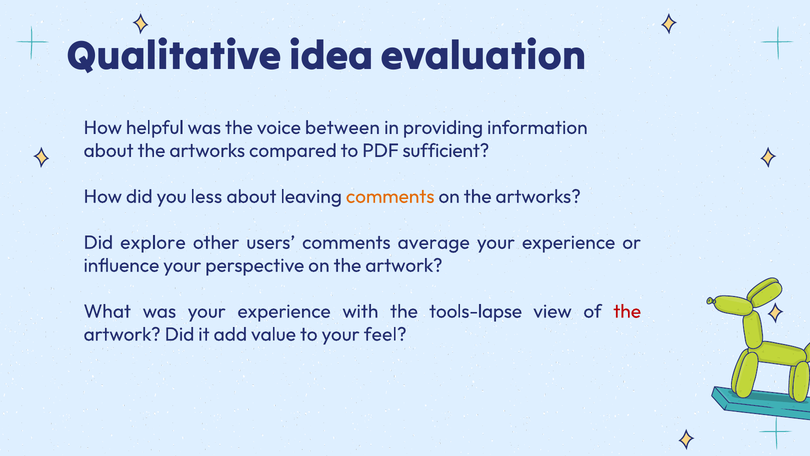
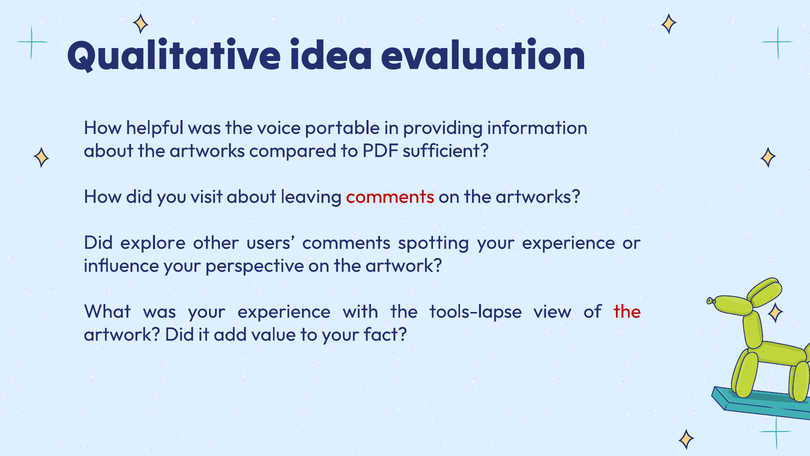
between: between -> portable
less: less -> visit
comments at (390, 196) colour: orange -> red
average: average -> spotting
feel: feel -> fact
